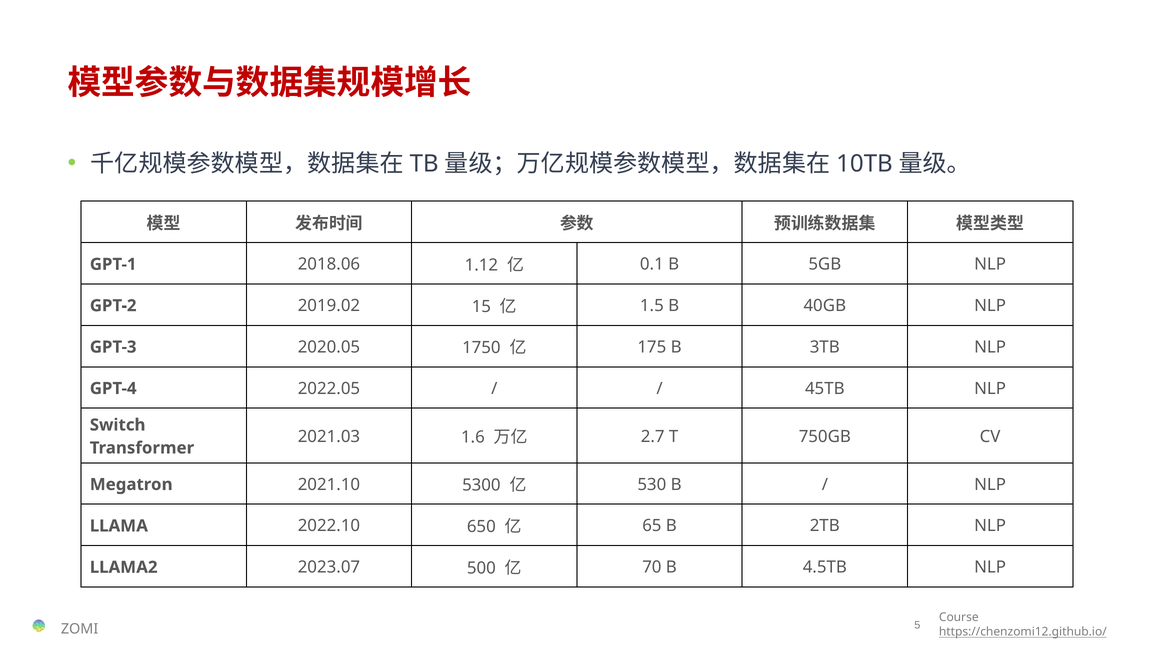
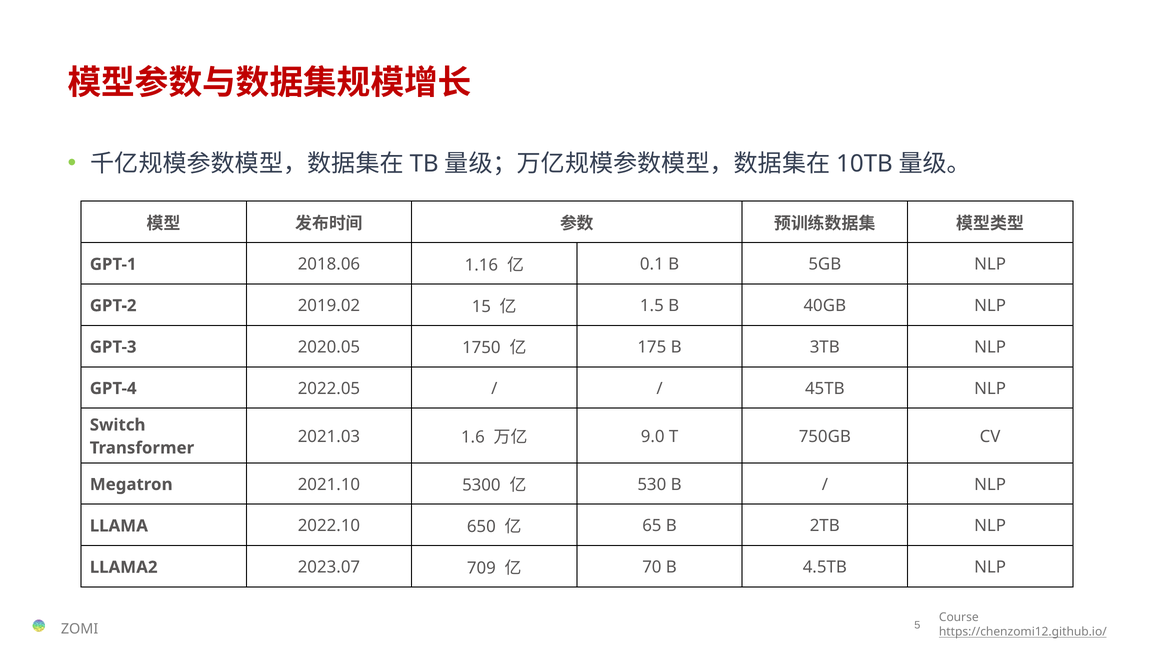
1.12: 1.12 -> 1.16
2.7: 2.7 -> 9.0
500: 500 -> 709
